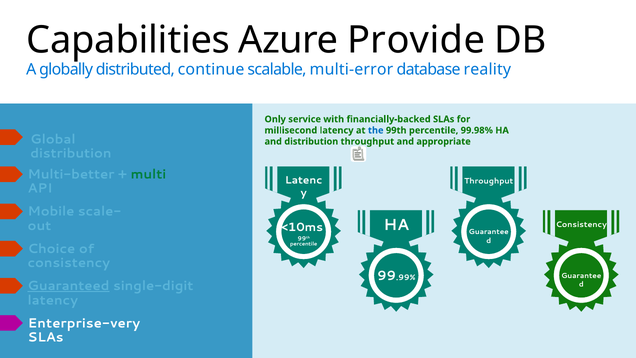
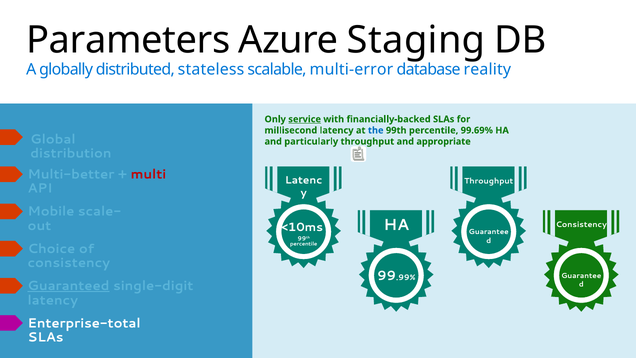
Capabilities: Capabilities -> Parameters
Provide: Provide -> Staging
continue: continue -> stateless
service underline: none -> present
99.98%: 99.98% -> 99.69%
and distribution: distribution -> particularly
multi colour: green -> red
Enterprise-very: Enterprise-very -> Enterprise-total
